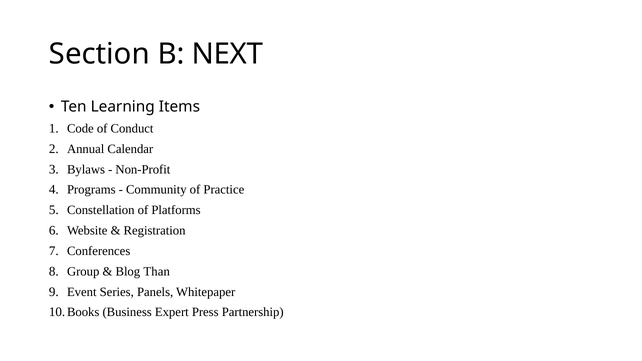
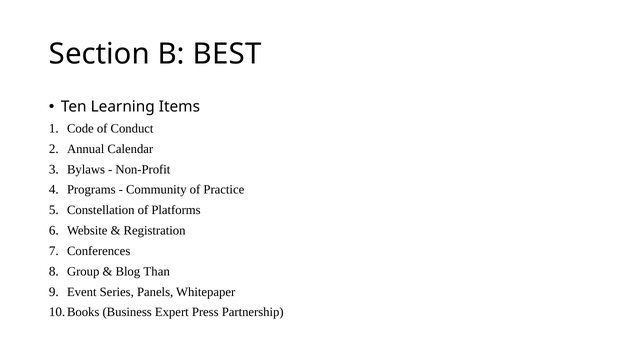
NEXT: NEXT -> BEST
